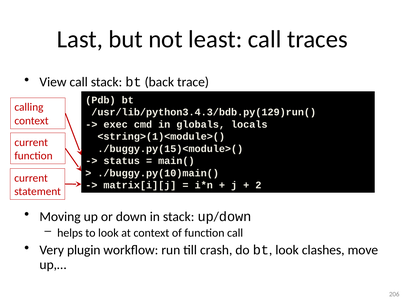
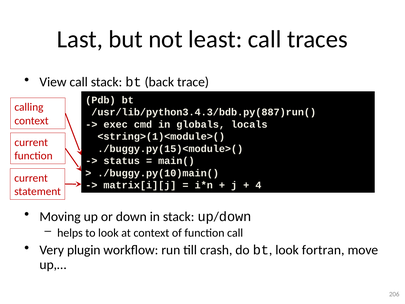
/usr/lib/python3.4.3/bdb.py(129)run(: /usr/lib/python3.4.3/bdb.py(129)run( -> /usr/lib/python3.4.3/bdb.py(887)run(
2: 2 -> 4
clashes: clashes -> fortran
